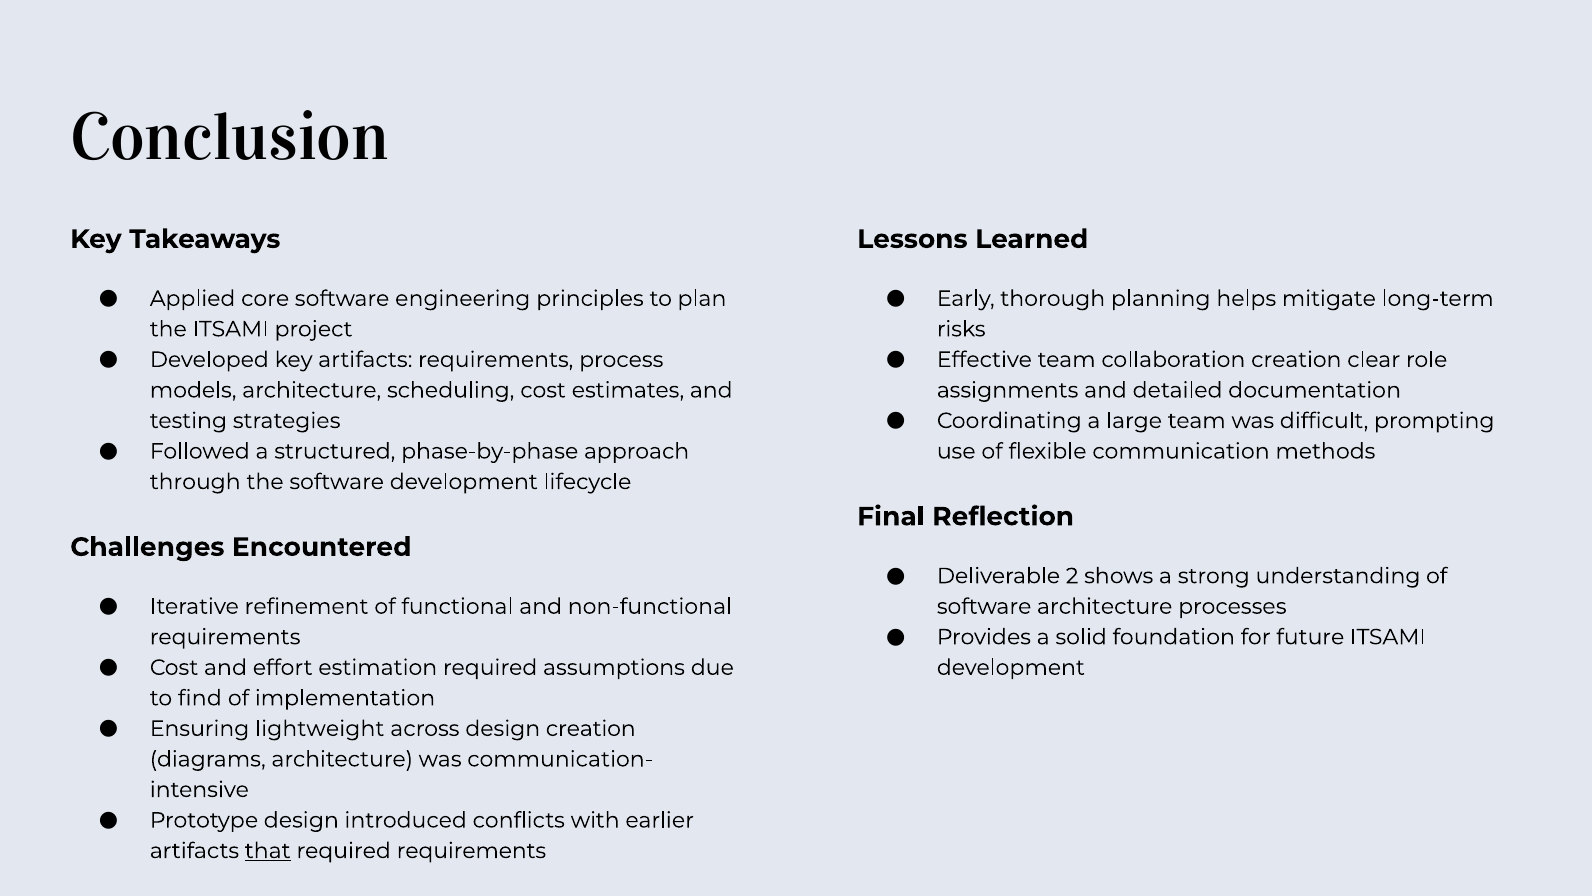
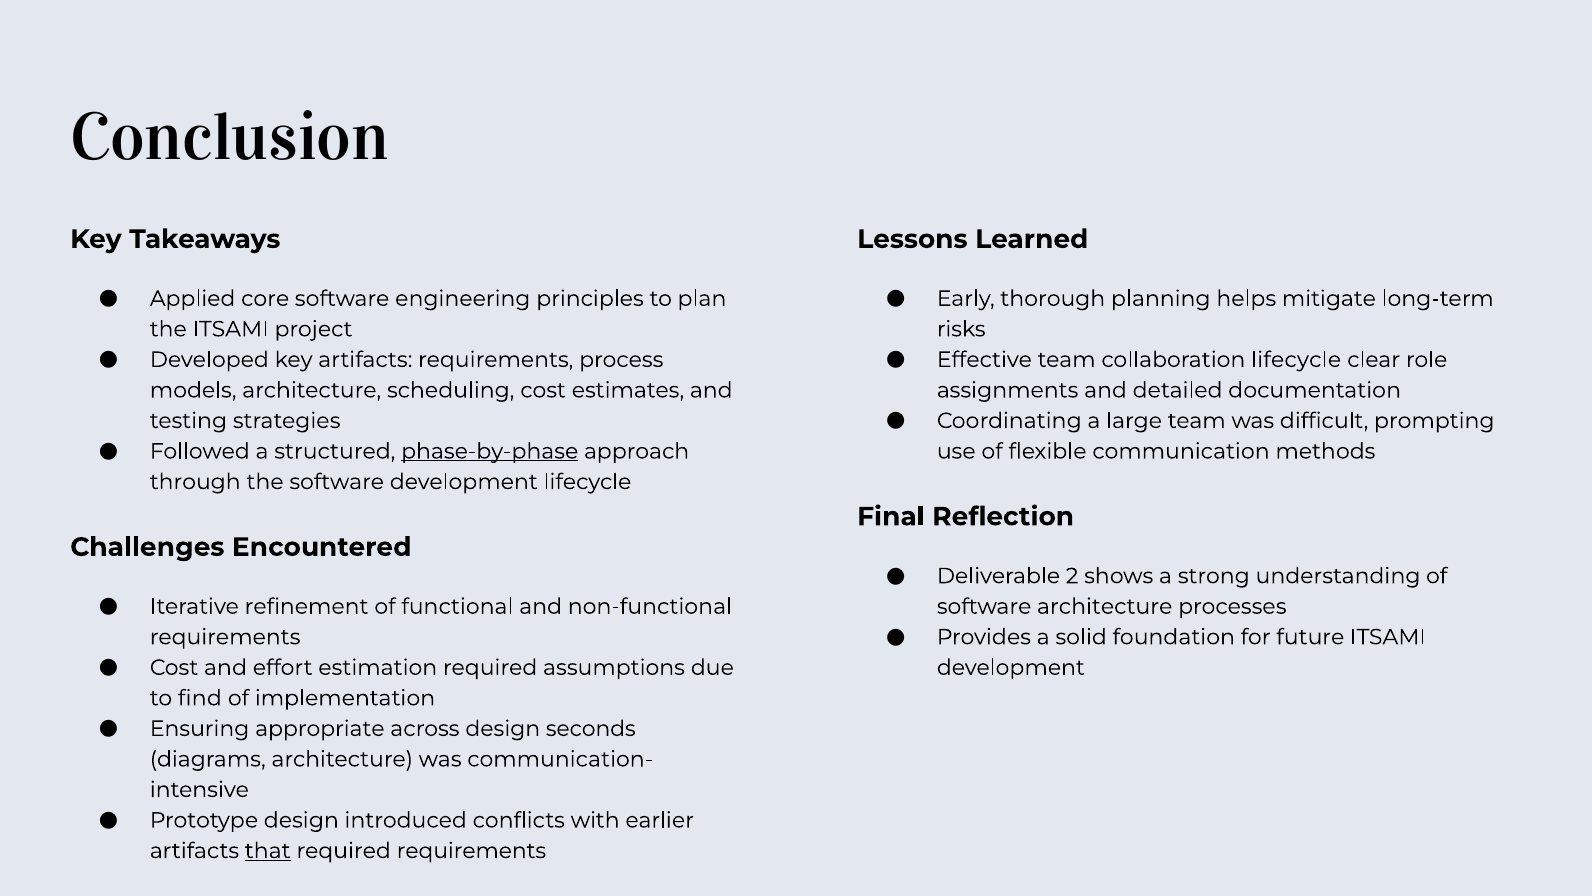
collaboration creation: creation -> lifecycle
phase-by-phase underline: none -> present
lightweight: lightweight -> appropriate
design creation: creation -> seconds
